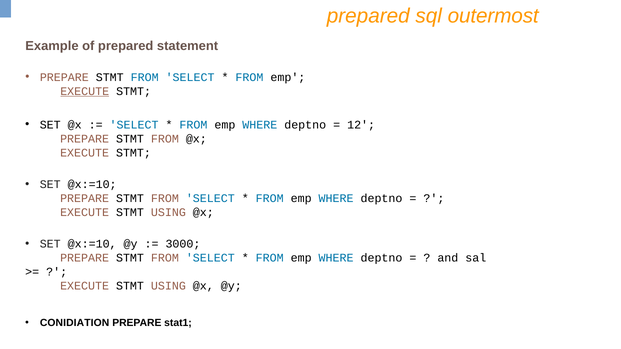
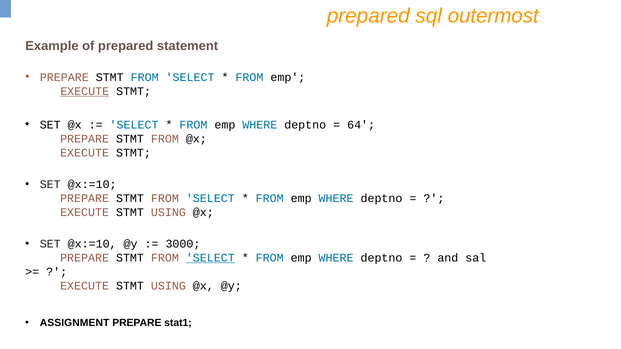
12: 12 -> 64
SELECT at (210, 258) underline: none -> present
CONIDIATION: CONIDIATION -> ASSIGNMENT
